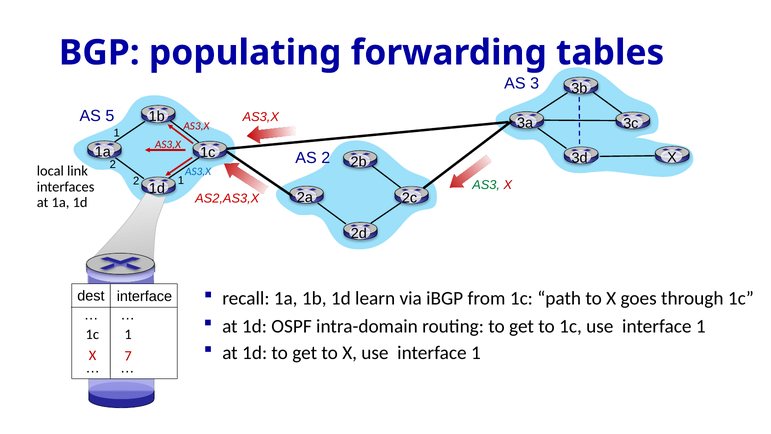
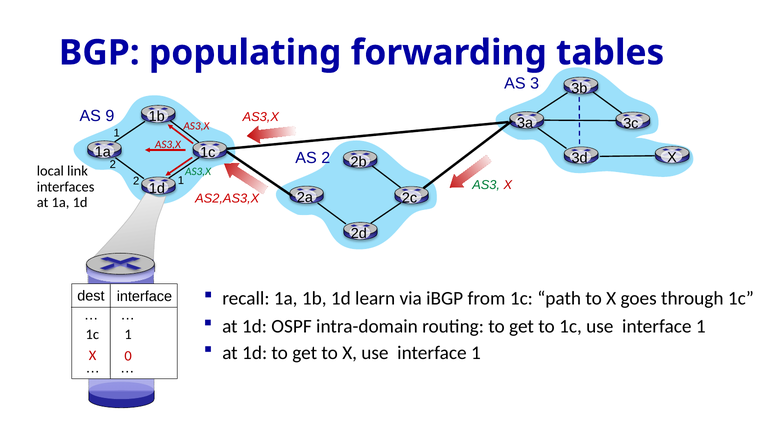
5: 5 -> 9
AS3,X at (198, 171) colour: blue -> green
7: 7 -> 0
